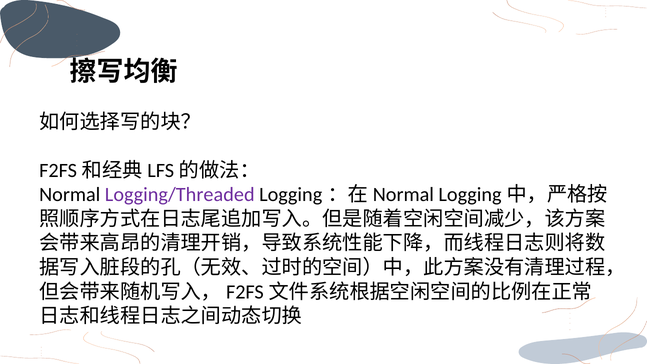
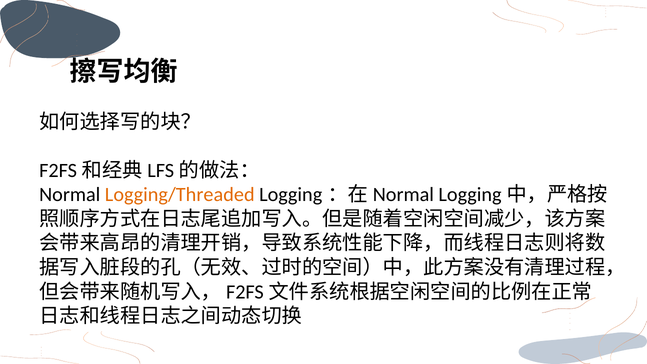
Logging/Threaded colour: purple -> orange
